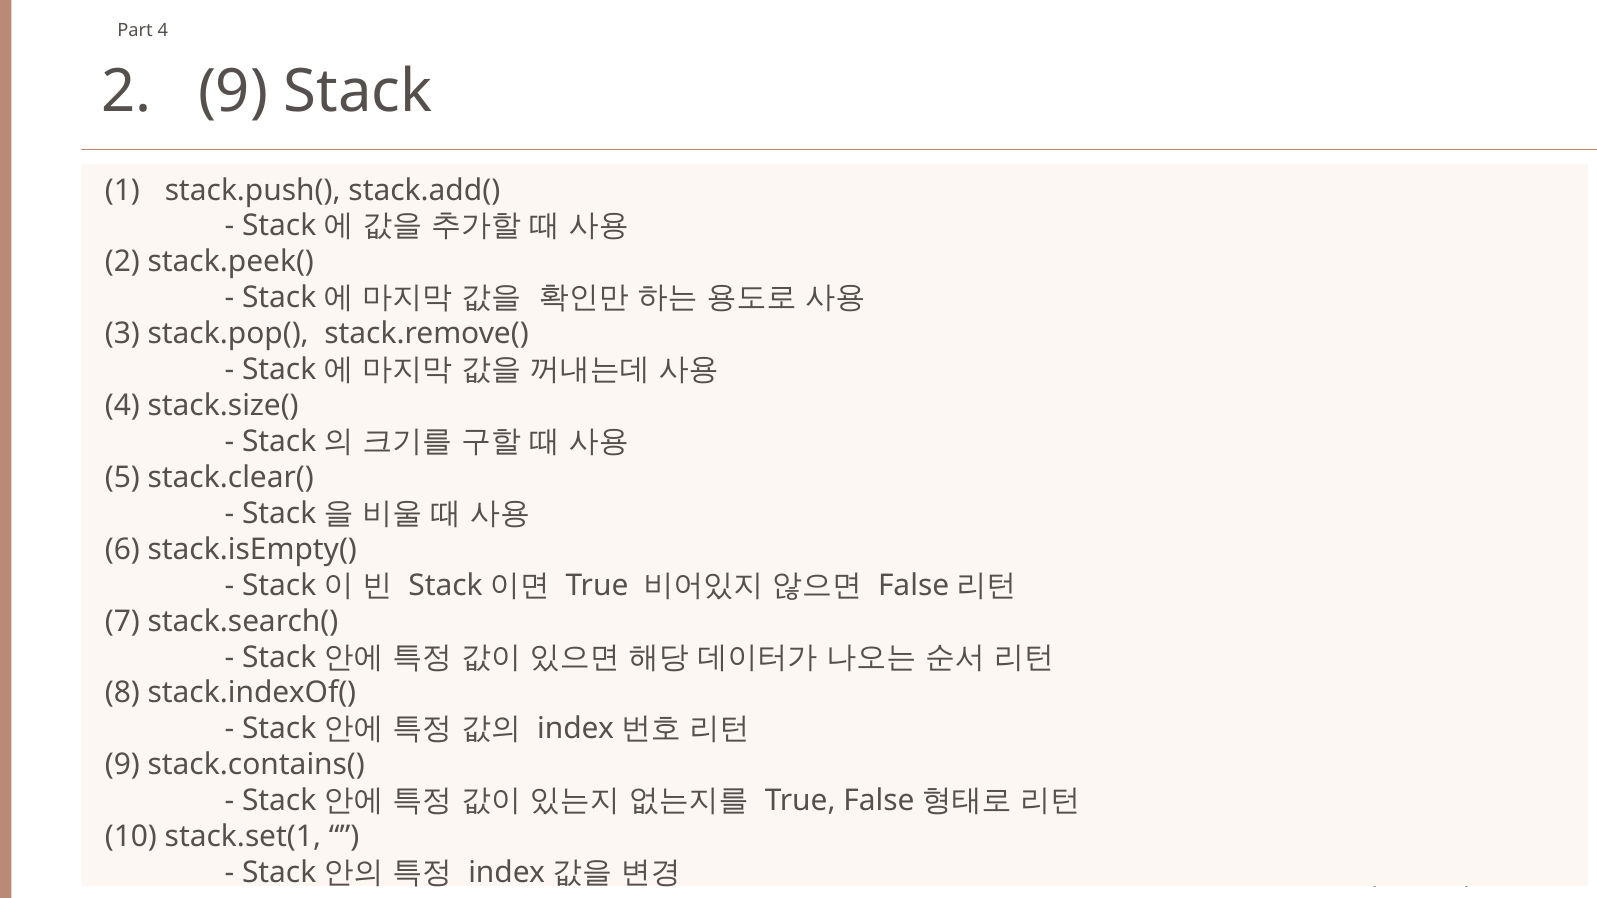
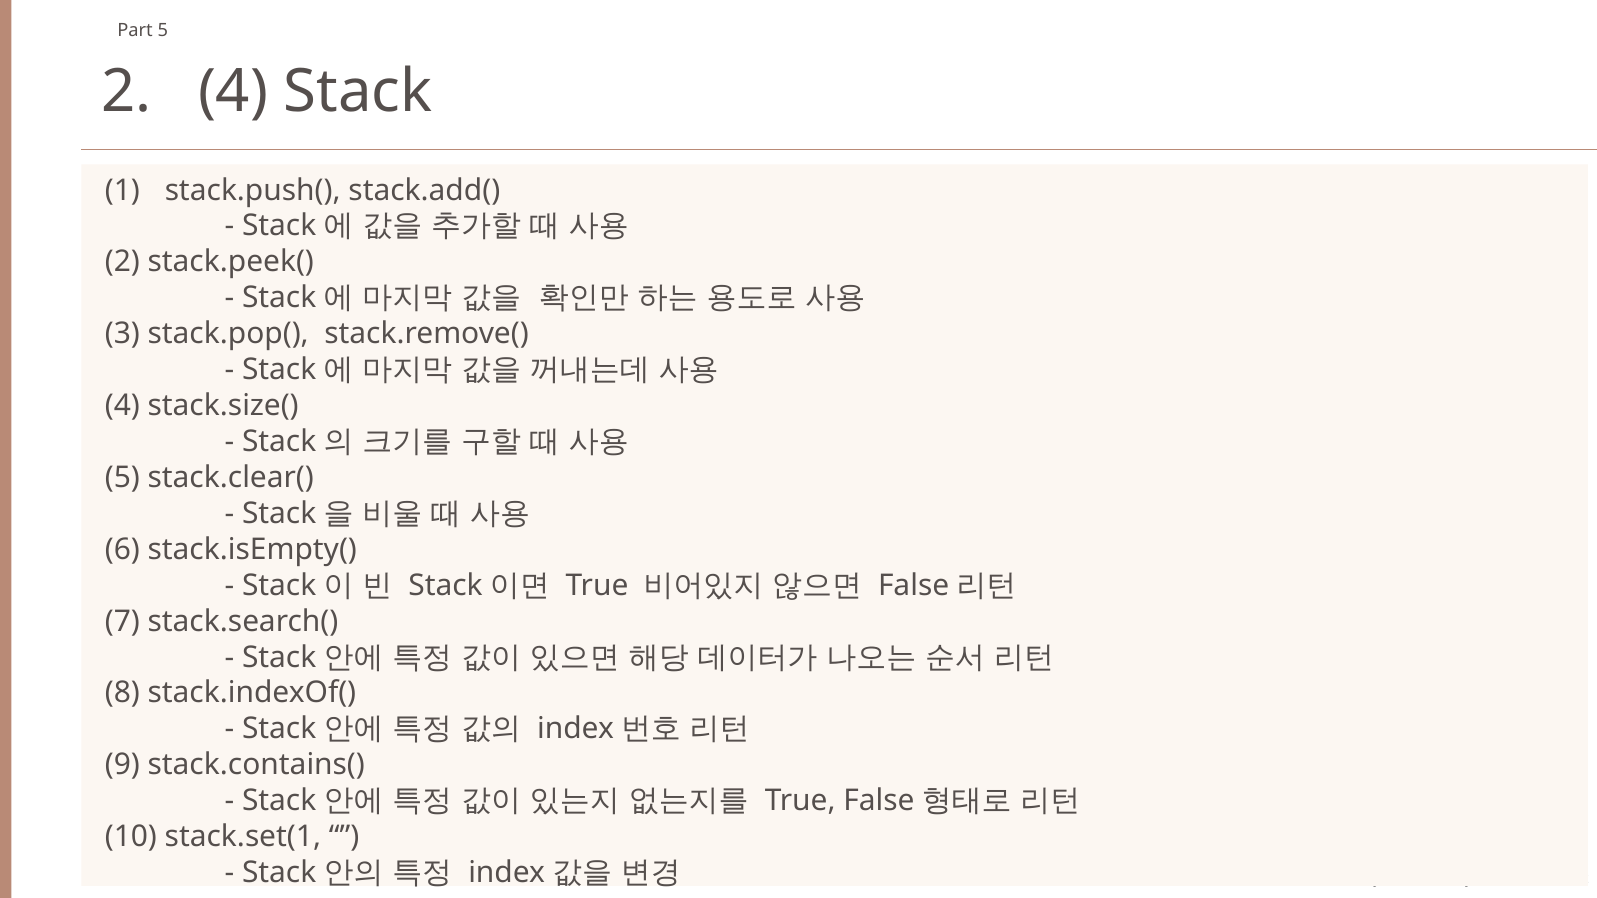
Part 4: 4 -> 5
2 9: 9 -> 4
